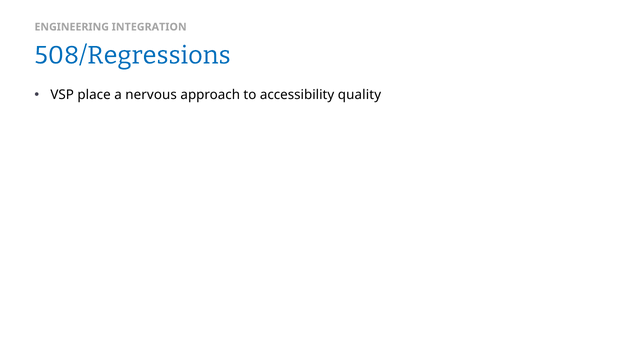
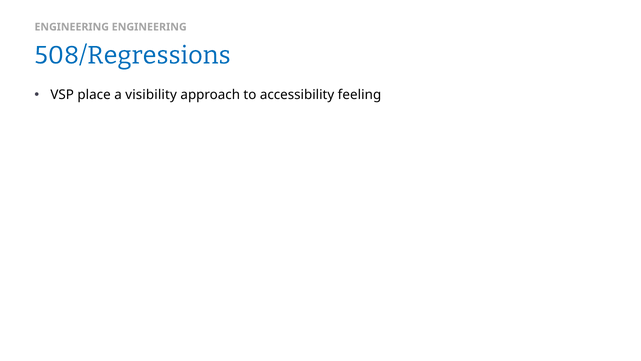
ENGINEERING INTEGRATION: INTEGRATION -> ENGINEERING
nervous: nervous -> visibility
quality: quality -> feeling
